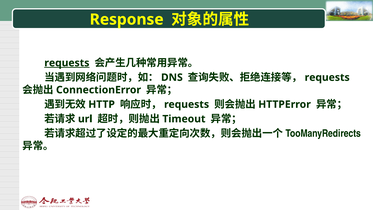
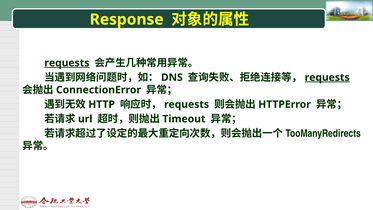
requests at (327, 77) underline: none -> present
